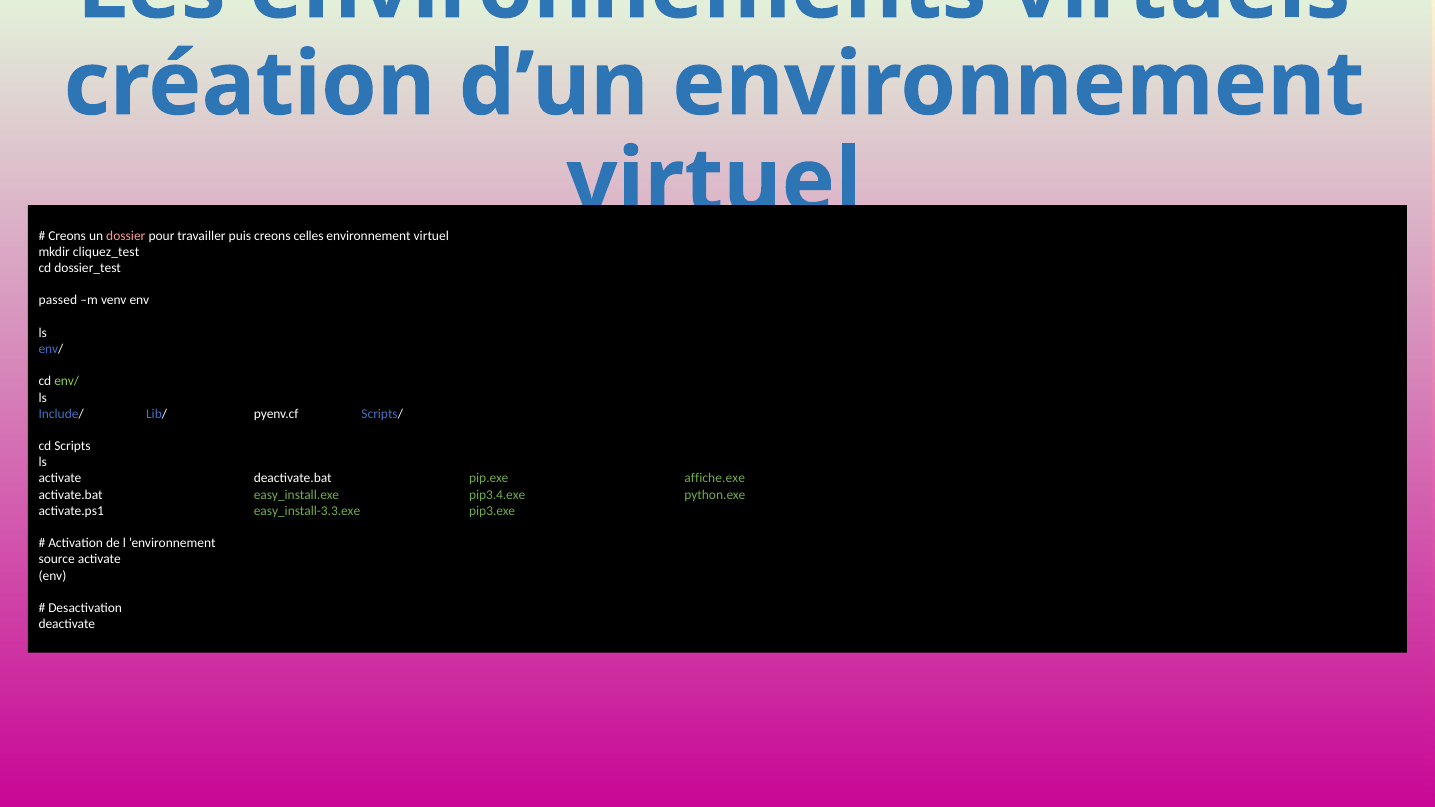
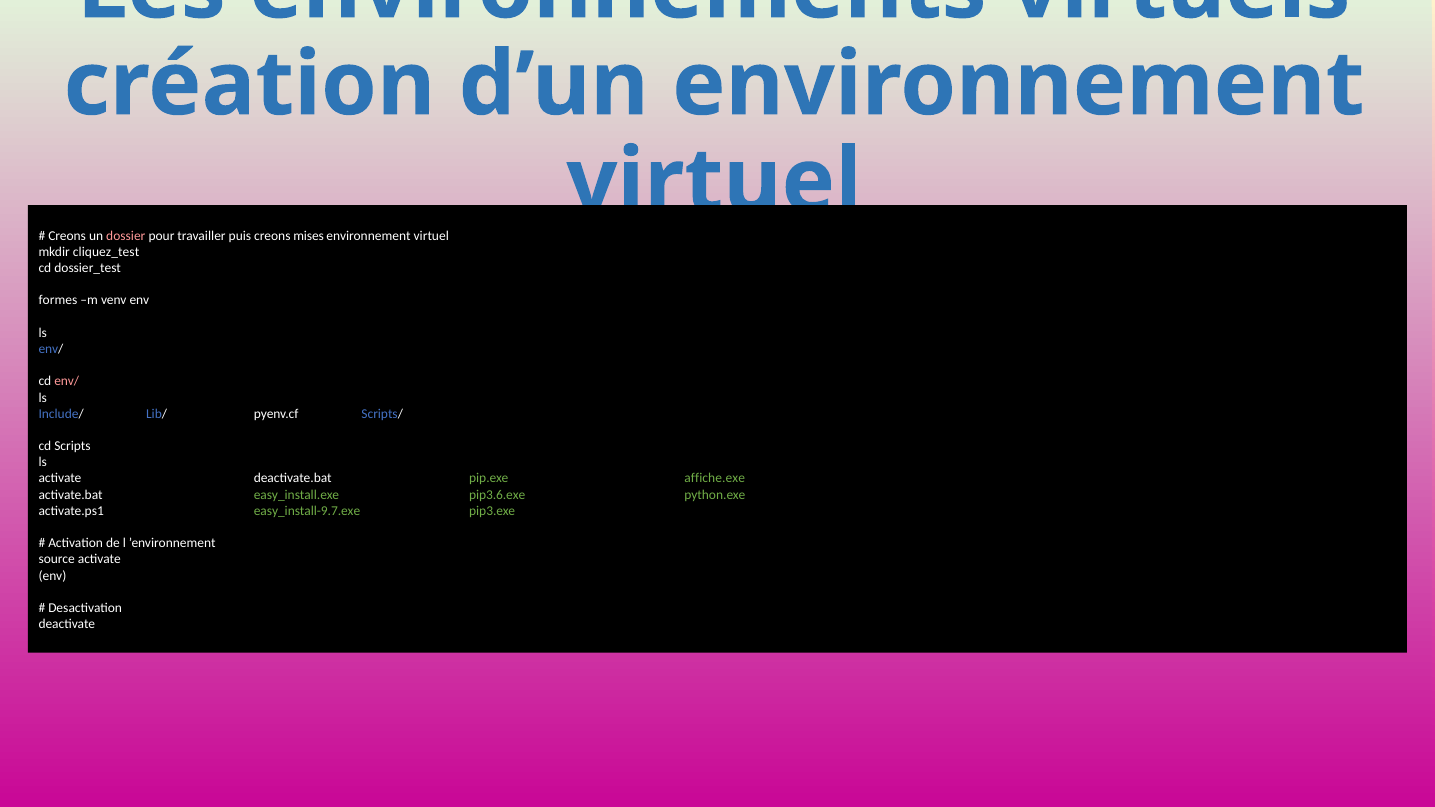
celles: celles -> mises
passed: passed -> formes
env/ at (67, 381) colour: light green -> pink
pip3.4.exe: pip3.4.exe -> pip3.6.exe
easy_install-3.3.exe: easy_install-3.3.exe -> easy_install-9.7.exe
